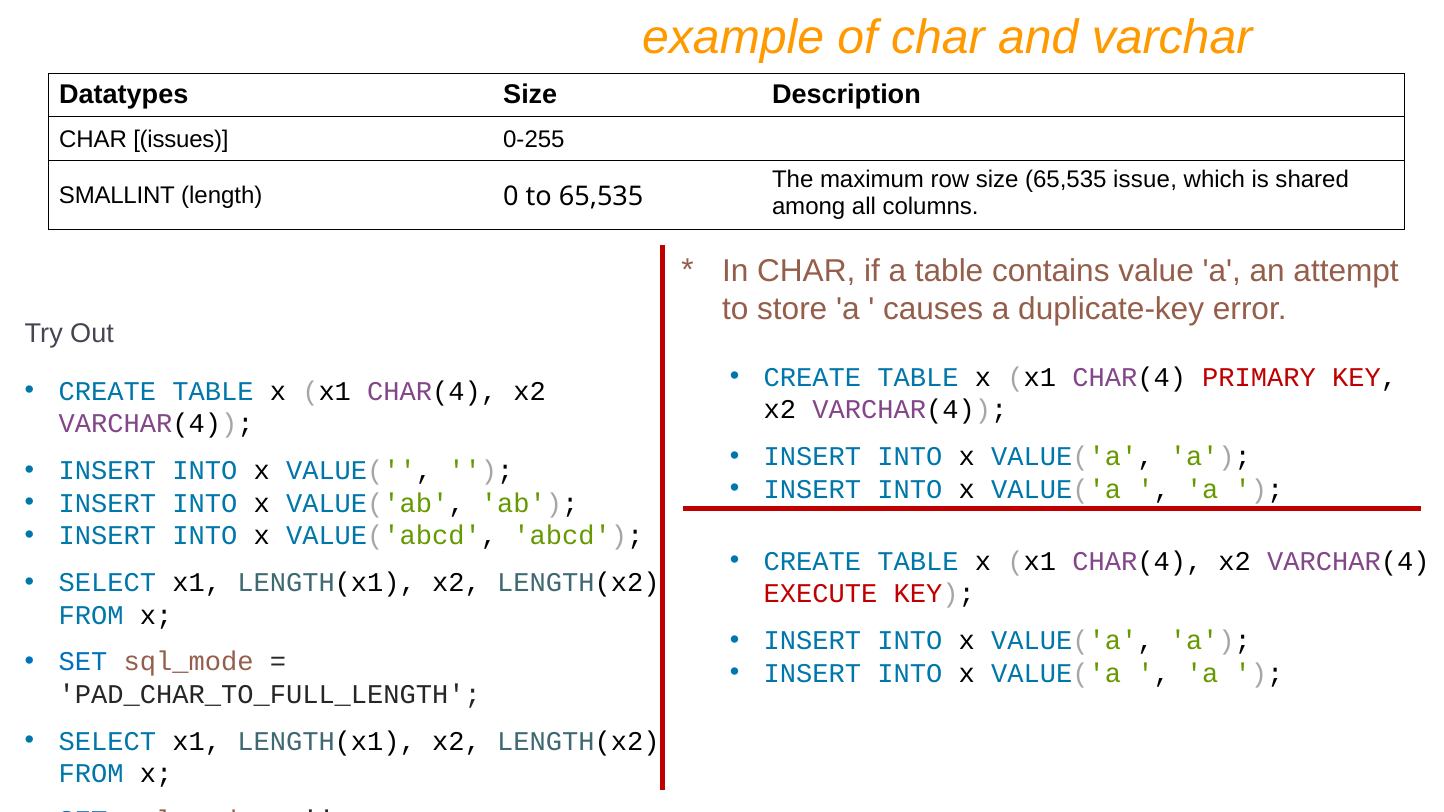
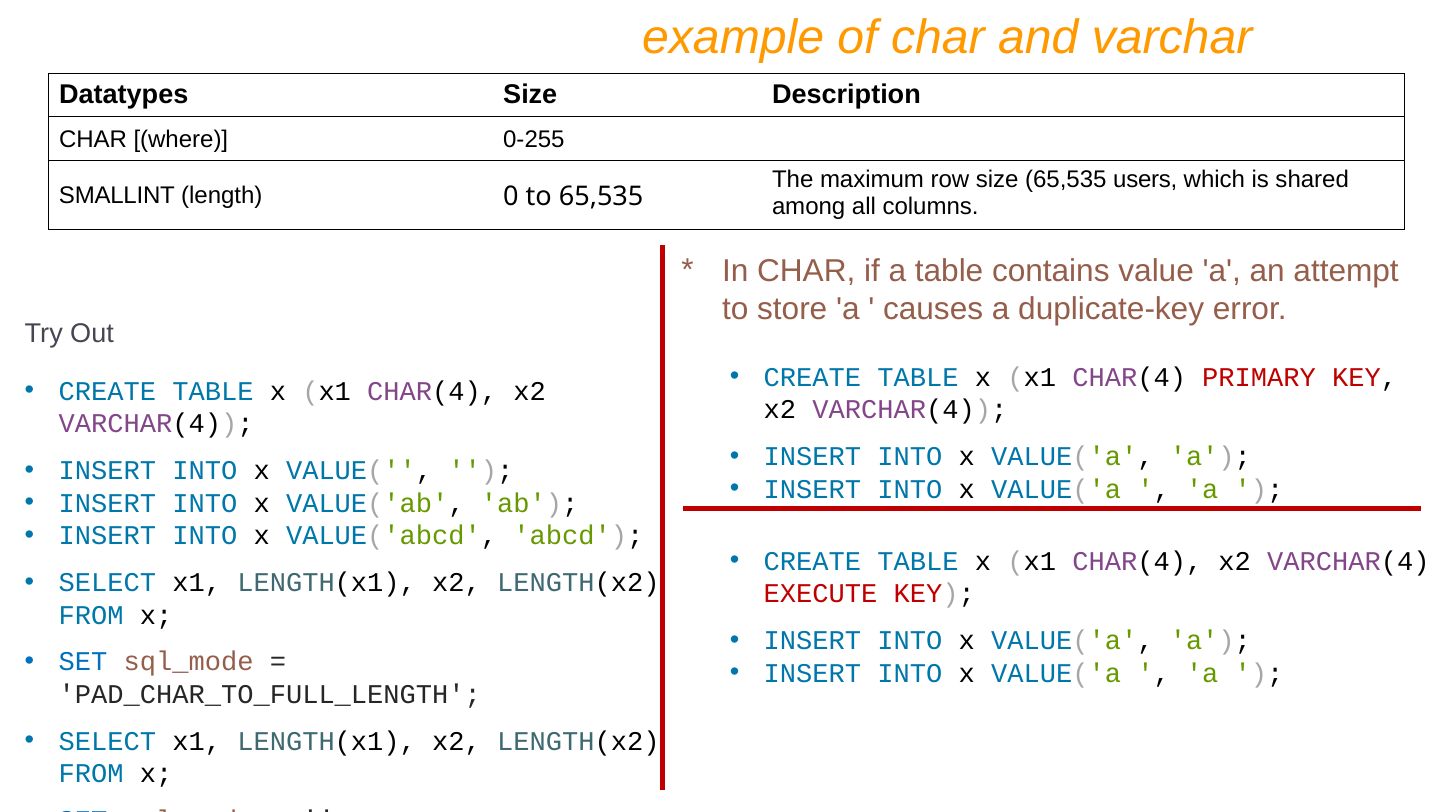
issues: issues -> where
issue: issue -> users
